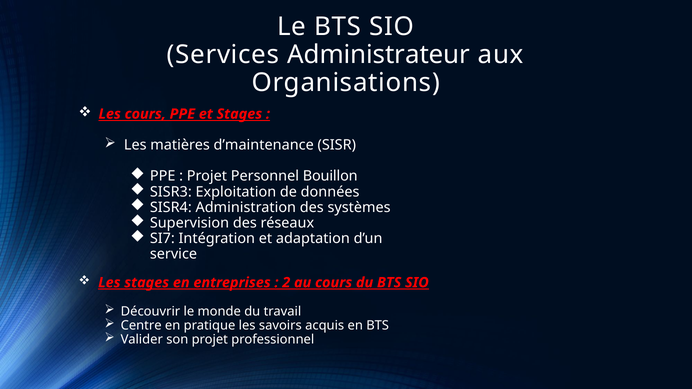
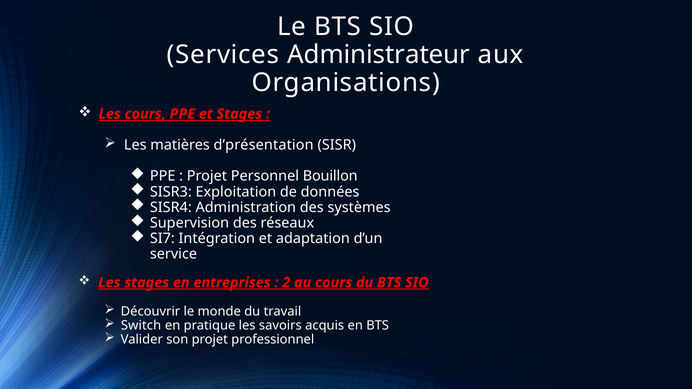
d’maintenance: d’maintenance -> d’présentation
Centre: Centre -> Switch
